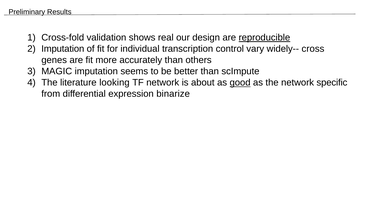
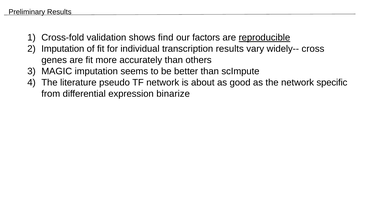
real: real -> find
design: design -> factors
transcription control: control -> results
looking: looking -> pseudo
good underline: present -> none
